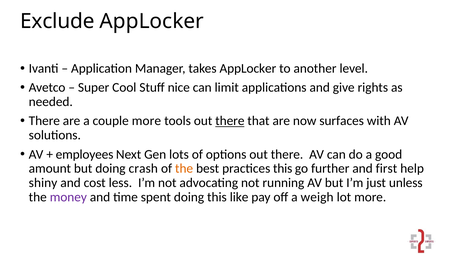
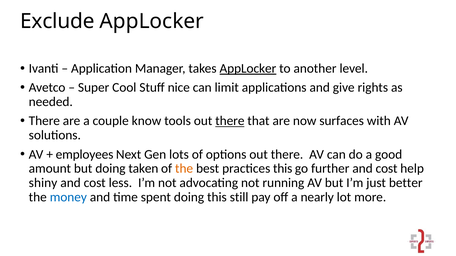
AppLocker at (248, 69) underline: none -> present
couple more: more -> know
crash: crash -> taken
further and first: first -> cost
unless: unless -> better
money colour: purple -> blue
like: like -> still
weigh: weigh -> nearly
